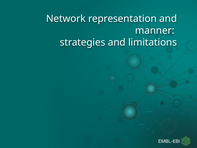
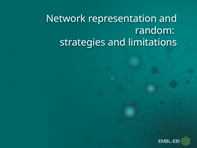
manner: manner -> random
